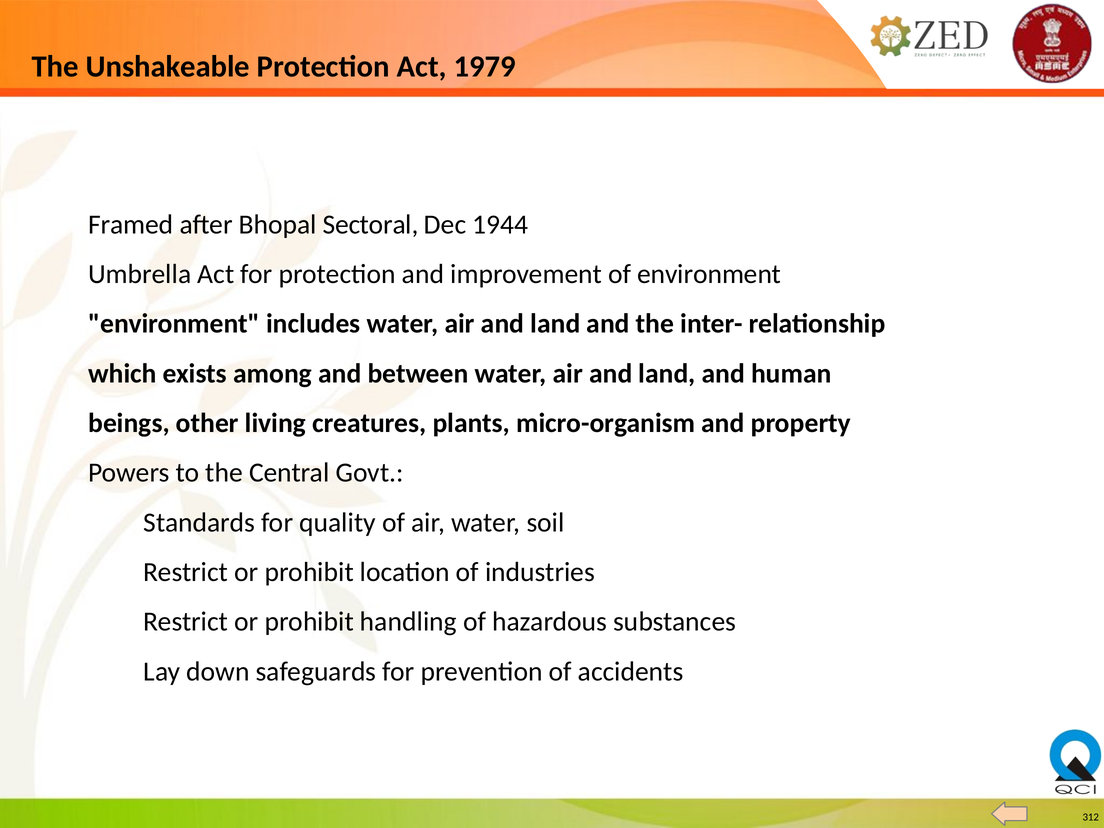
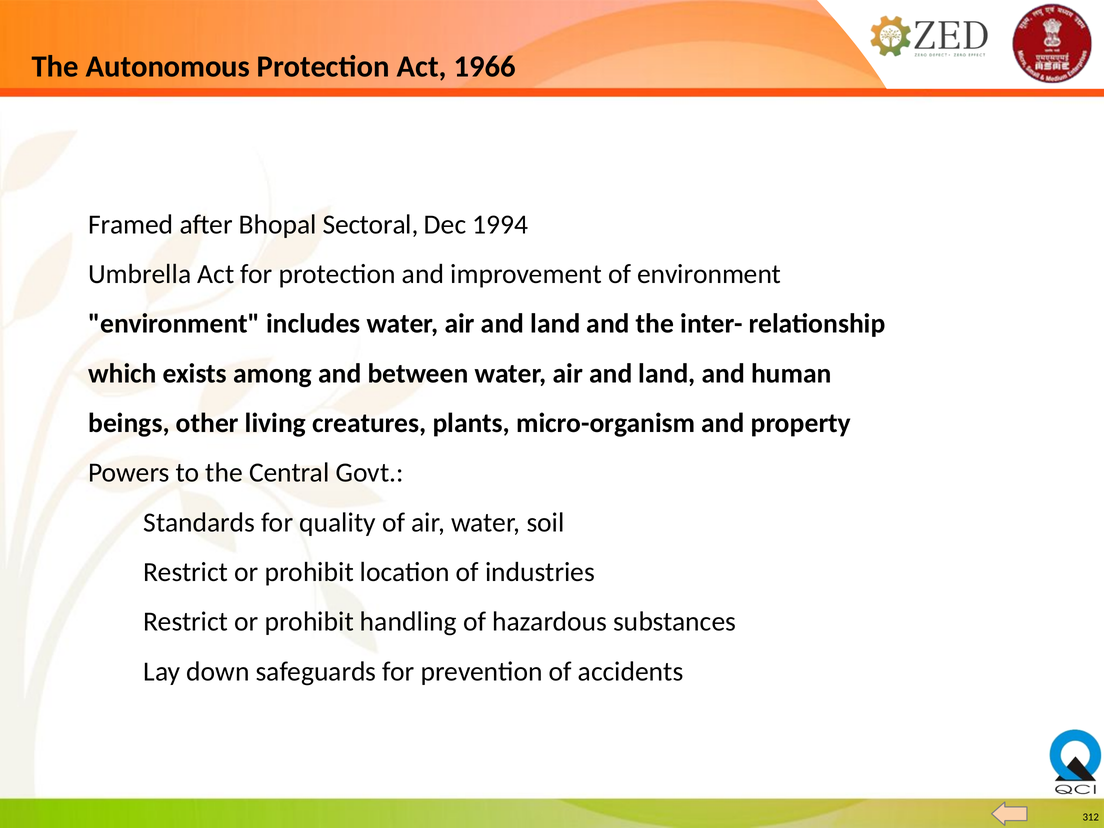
Unshakeable: Unshakeable -> Autonomous
1979: 1979 -> 1966
1944: 1944 -> 1994
